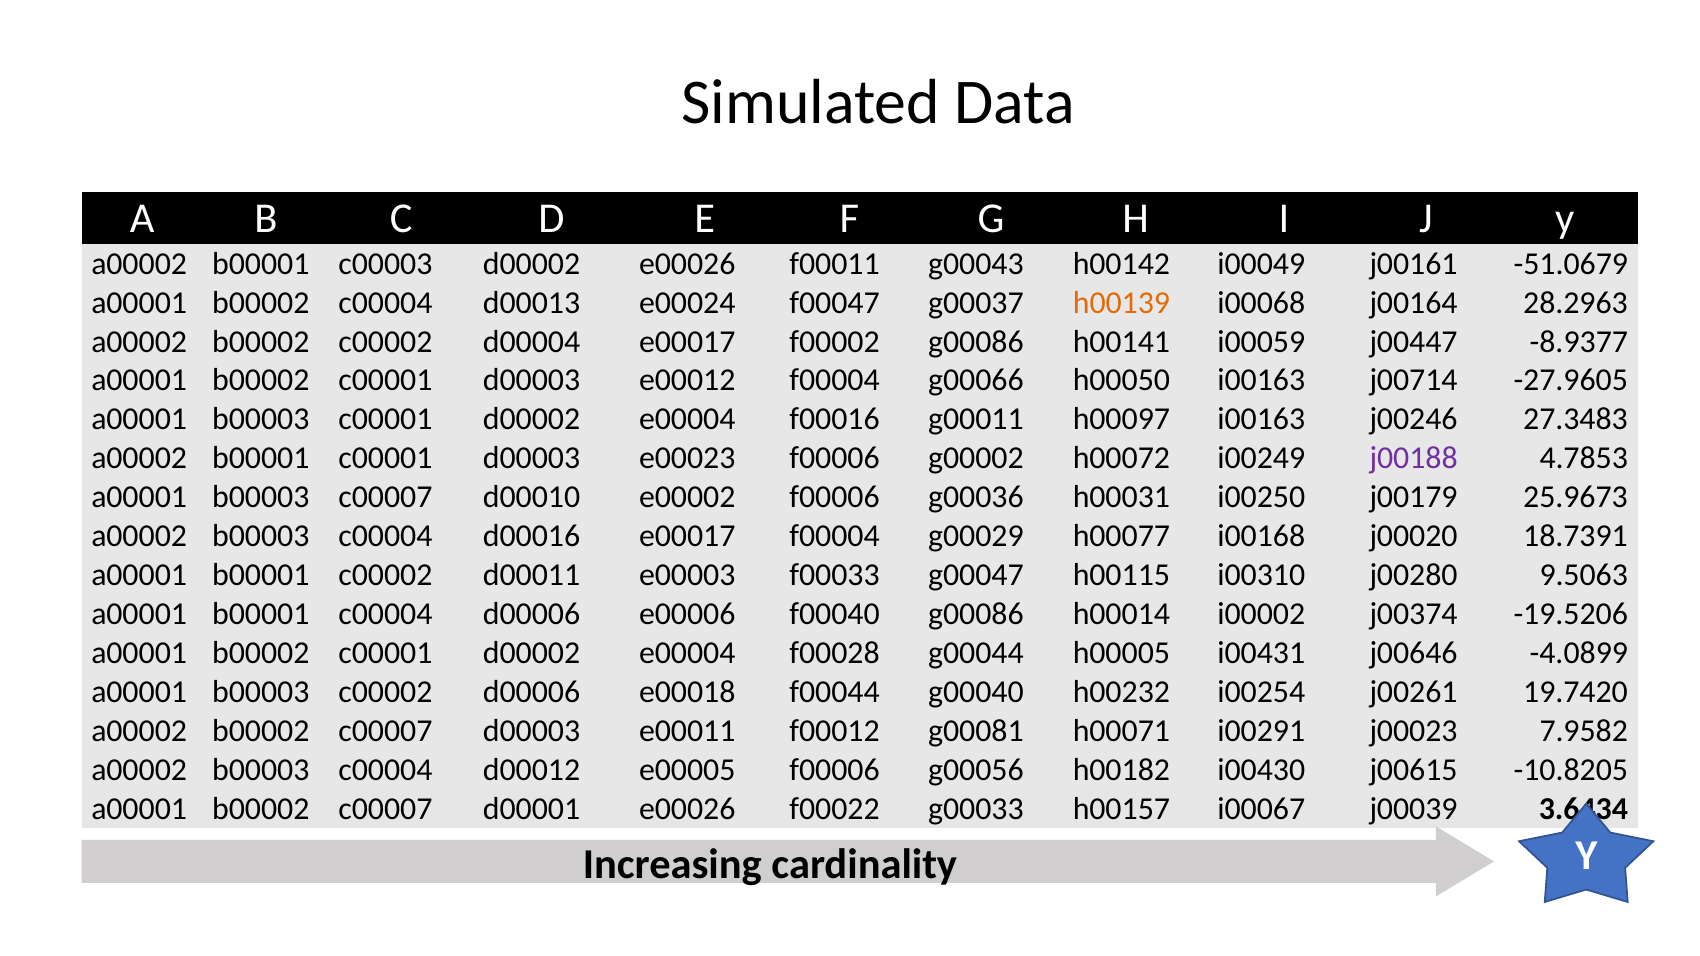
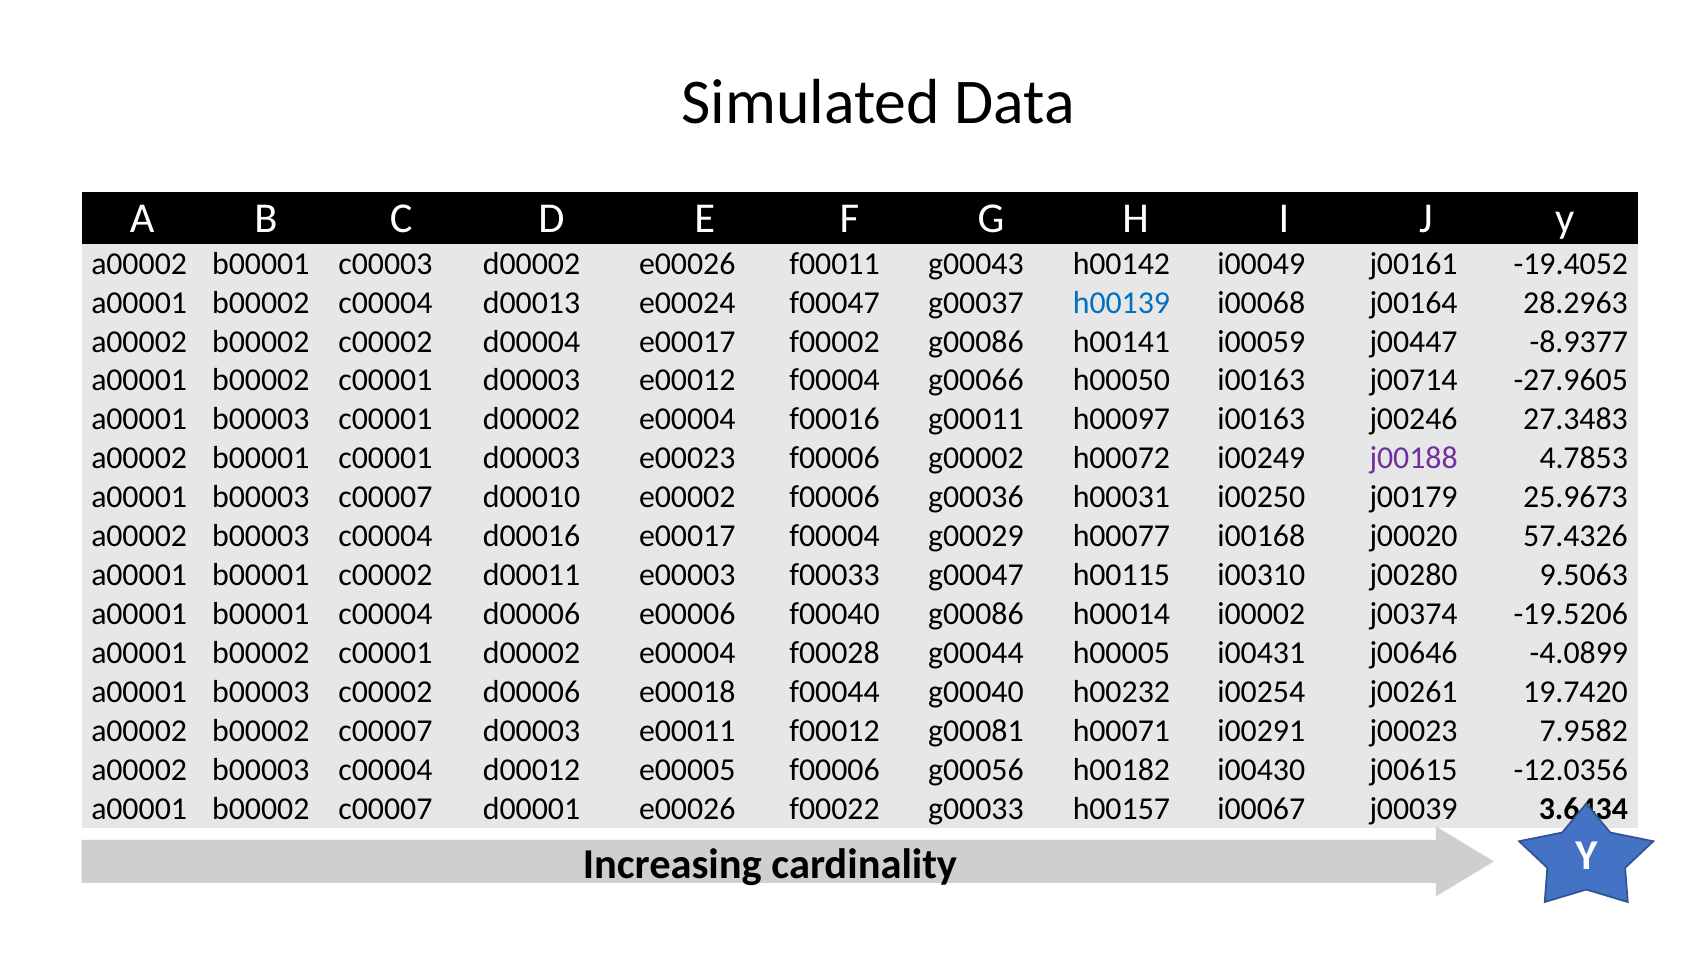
-51.0679: -51.0679 -> -19.4052
h00139 colour: orange -> blue
18.7391: 18.7391 -> 57.4326
-10.8205: -10.8205 -> -12.0356
